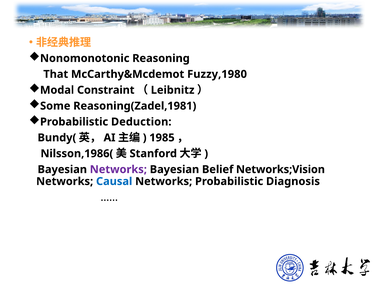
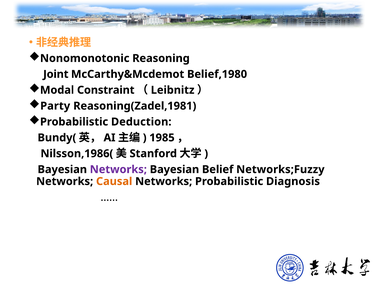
That: That -> Joint
Fuzzy,1980: Fuzzy,1980 -> Belief,1980
Some: Some -> Party
Networks;Vision: Networks;Vision -> Networks;Fuzzy
Causal colour: blue -> orange
